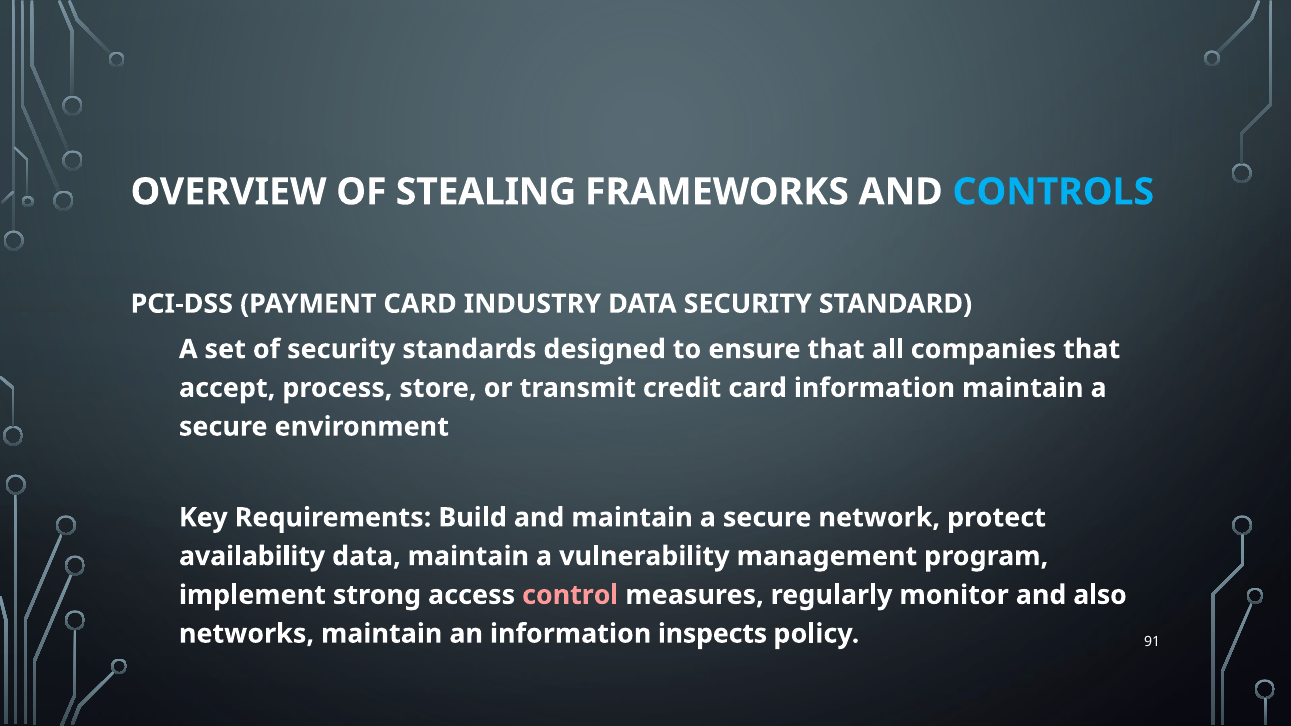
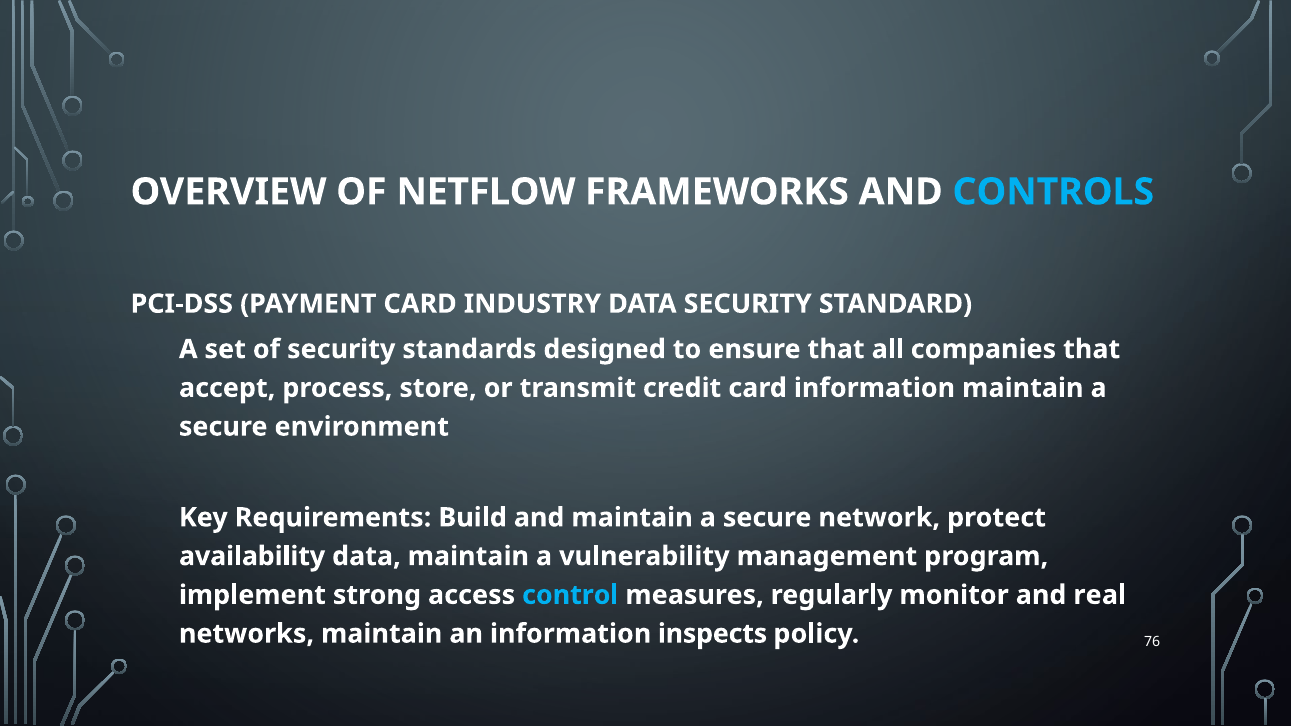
STEALING: STEALING -> NETFLOW
control colour: pink -> light blue
also: also -> real
91: 91 -> 76
